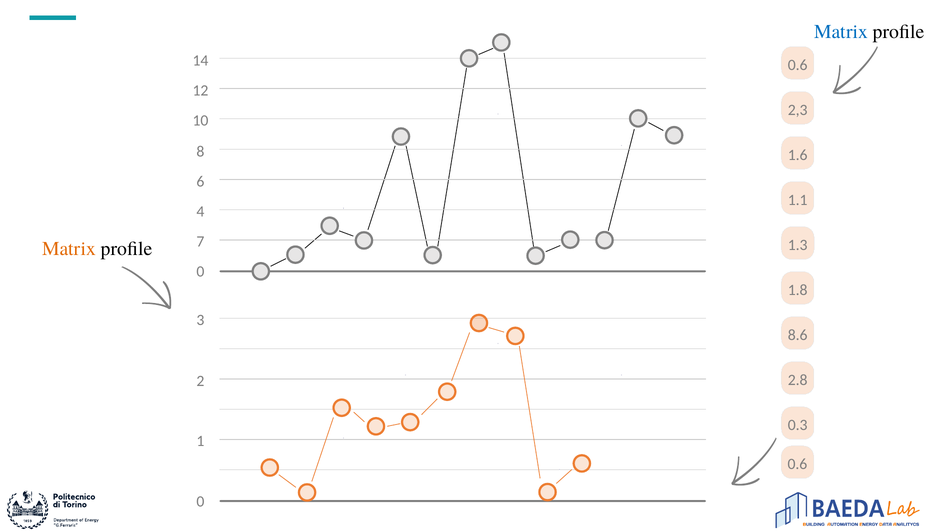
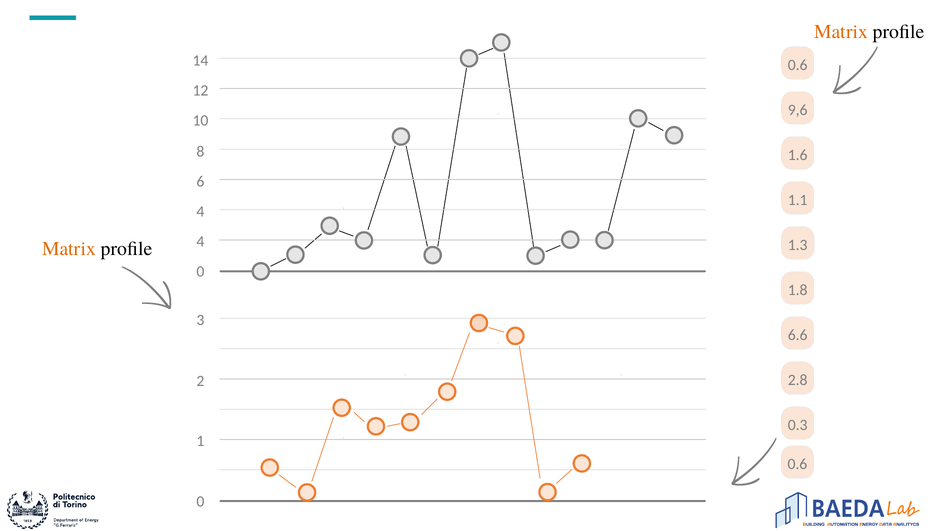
Matrix at (841, 32) colour: blue -> orange
2,3: 2,3 -> 9,6
profile 7: 7 -> 4
8.6: 8.6 -> 6.6
